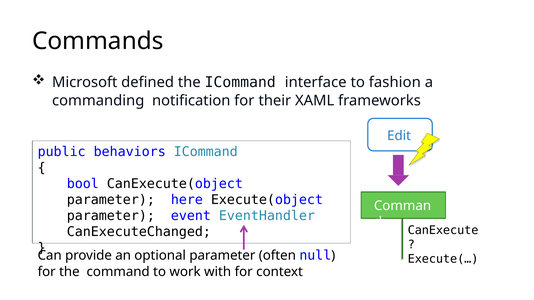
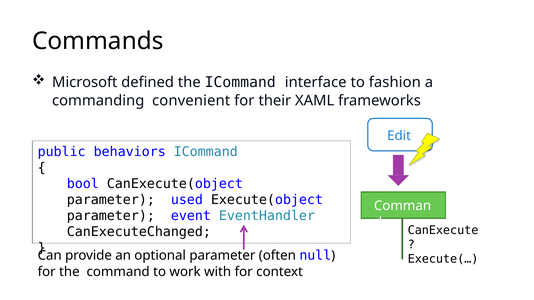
notification: notification -> convenient
here: here -> used
